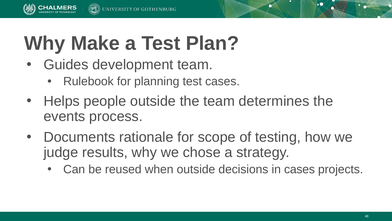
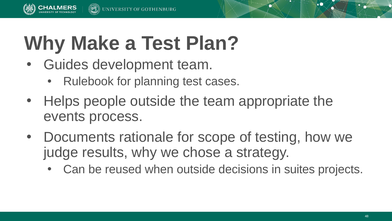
determines: determines -> appropriate
in cases: cases -> suites
